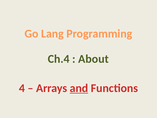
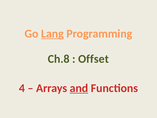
Lang underline: none -> present
Ch.4: Ch.4 -> Ch.8
About: About -> Offset
